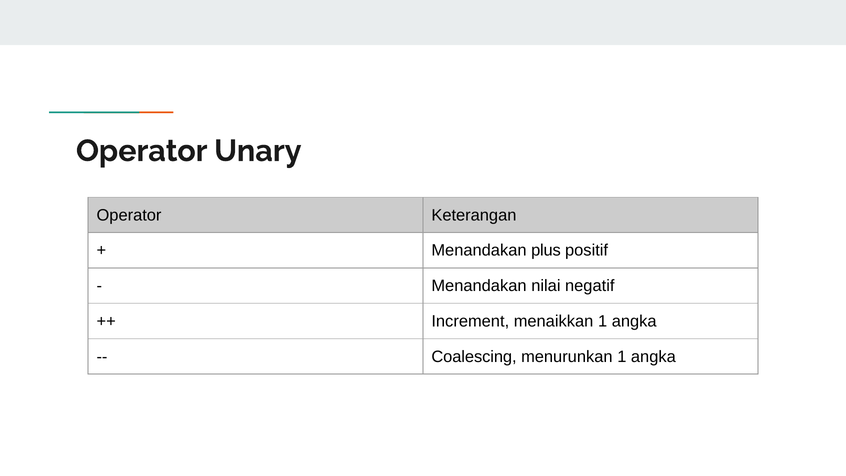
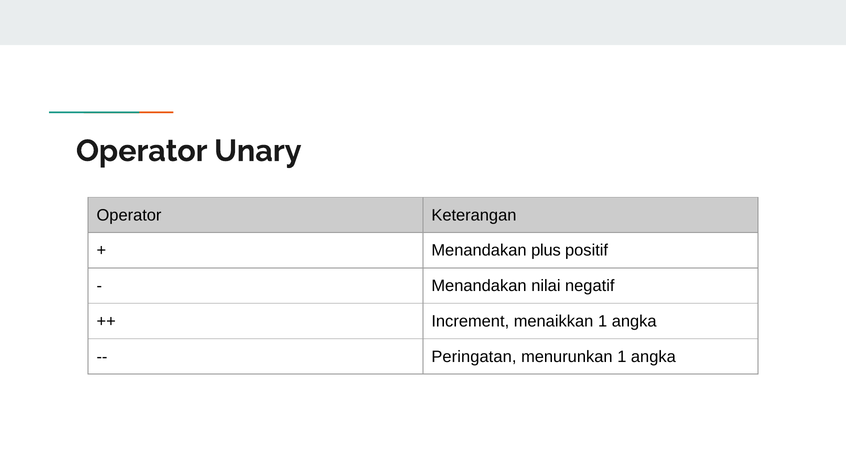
Coalescing: Coalescing -> Peringatan
